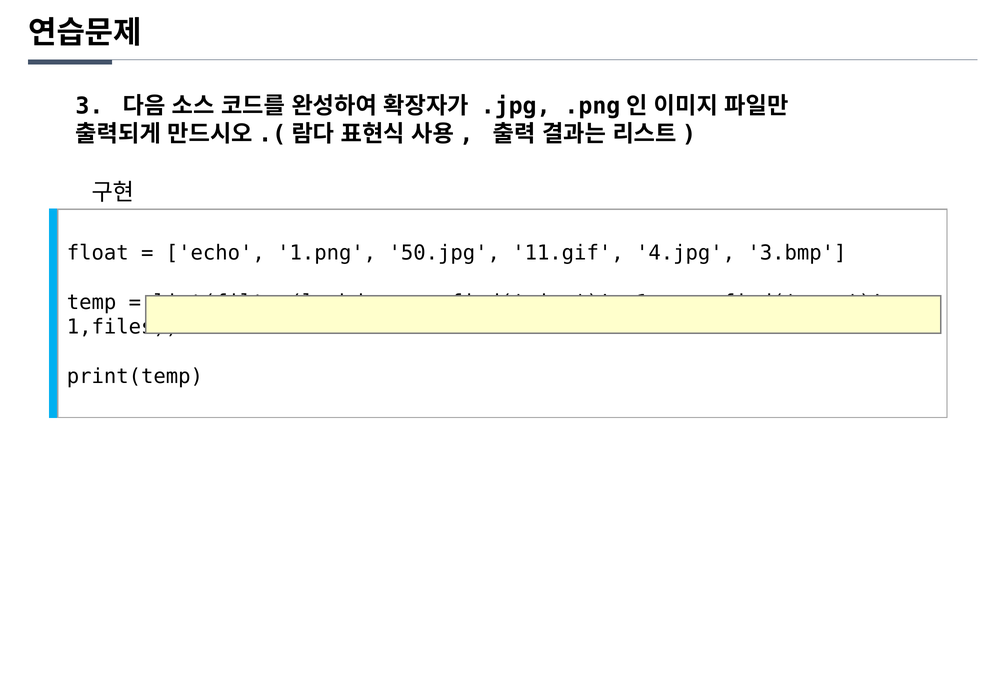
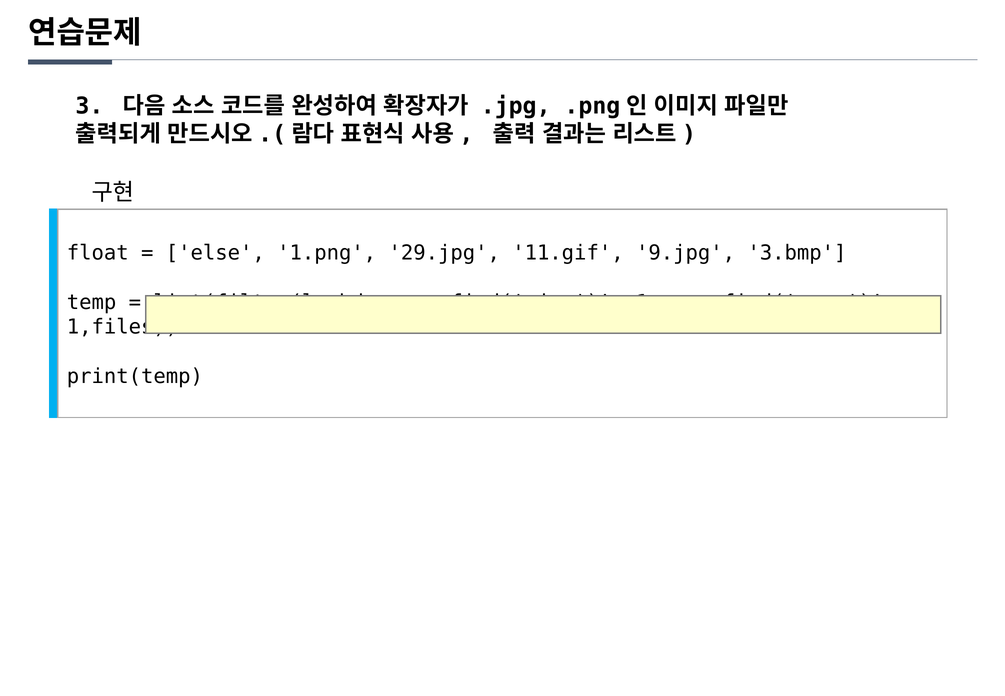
echo: echo -> else
50.jpg: 50.jpg -> 29.jpg
4.jpg: 4.jpg -> 9.jpg
